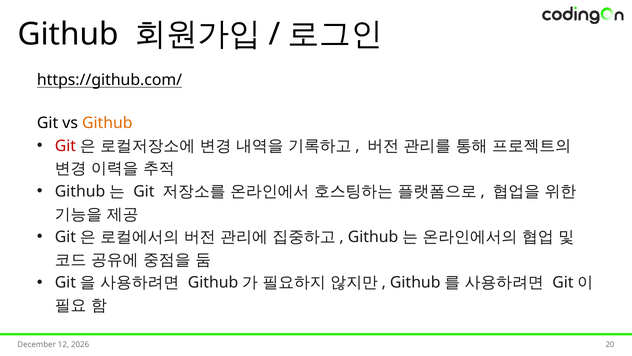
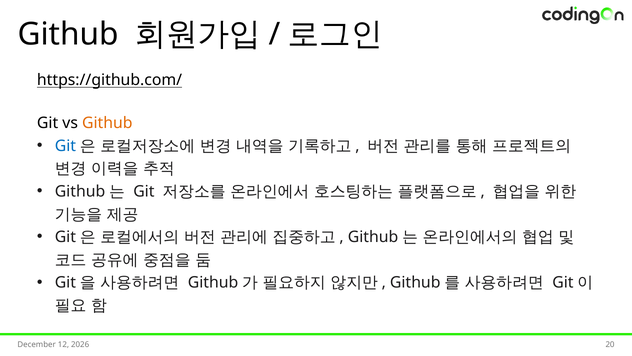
Git at (65, 146) colour: red -> blue
